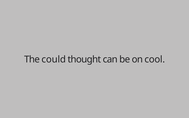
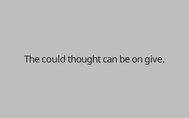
cool: cool -> give
